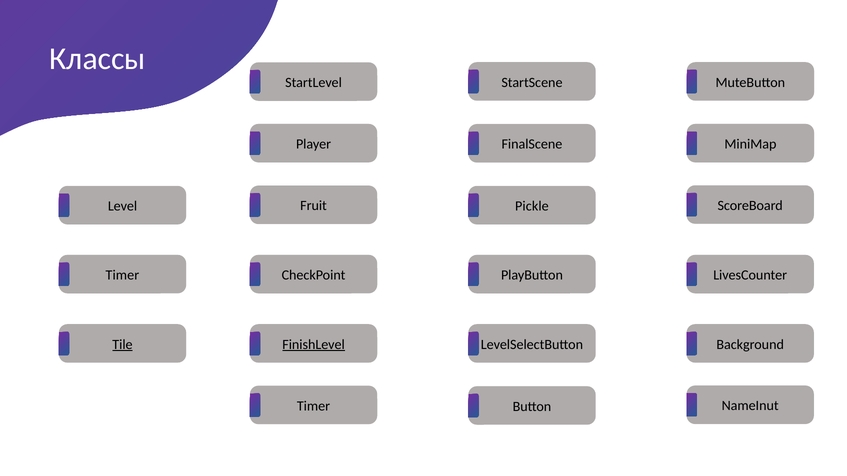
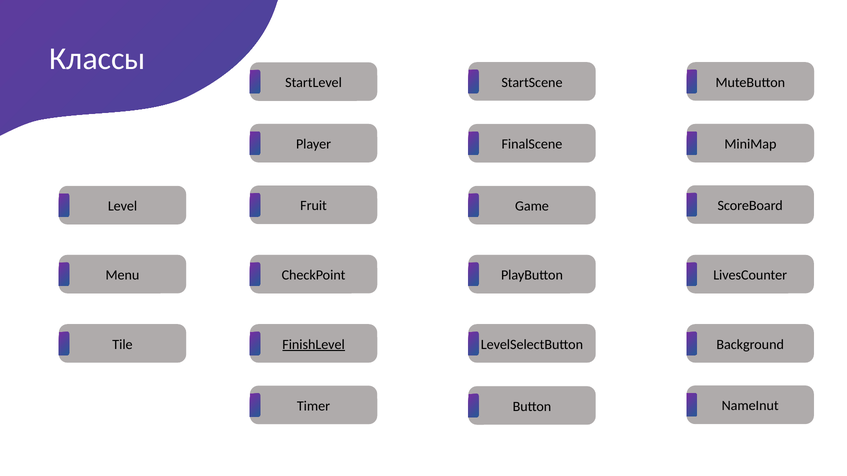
Pickle: Pickle -> Game
Timer at (122, 275): Timer -> Menu
Tile underline: present -> none
